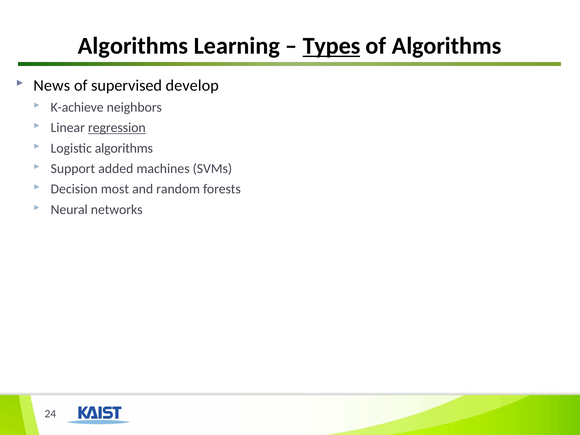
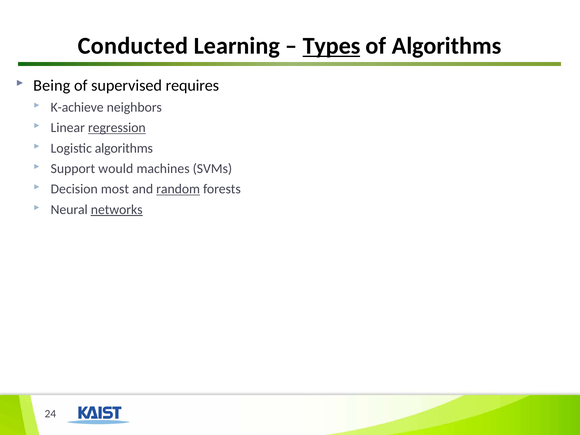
Algorithms at (133, 46): Algorithms -> Conducted
News: News -> Being
develop: develop -> requires
added: added -> would
random underline: none -> present
networks underline: none -> present
